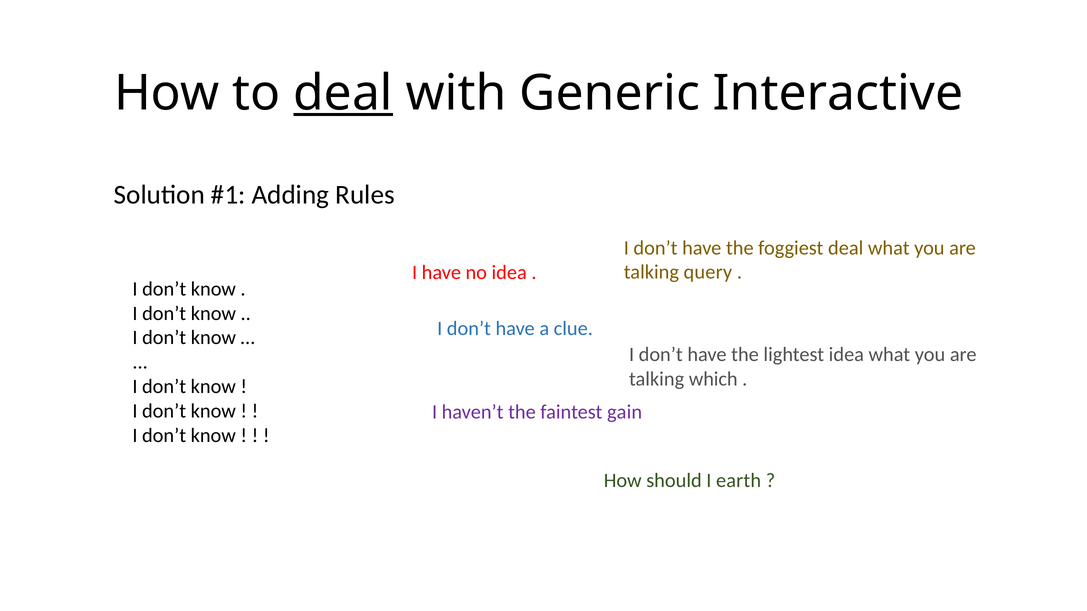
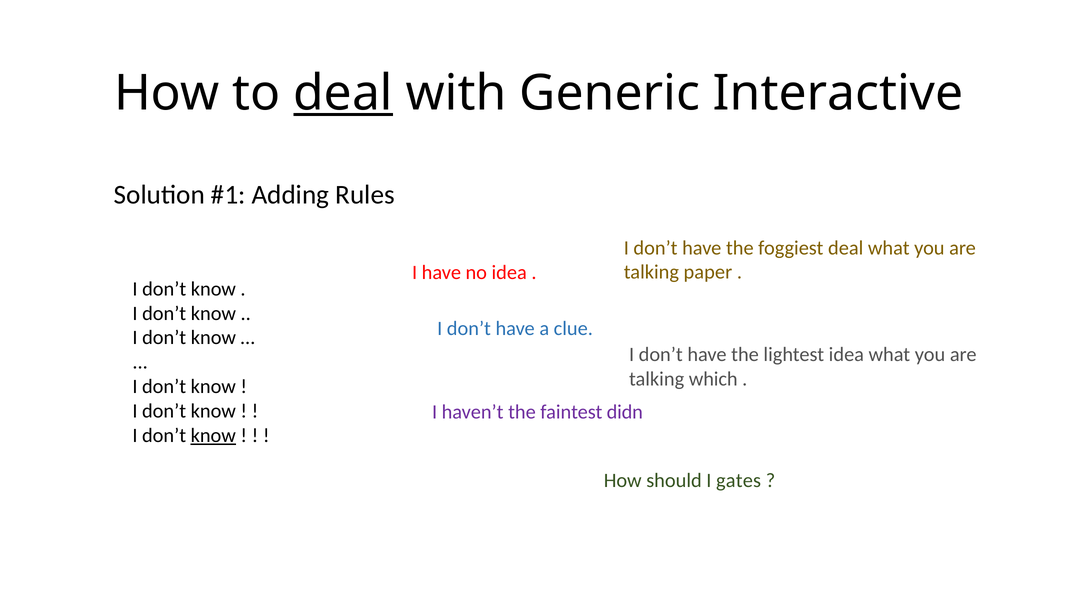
query: query -> paper
gain: gain -> didn
know at (213, 436) underline: none -> present
earth: earth -> gates
